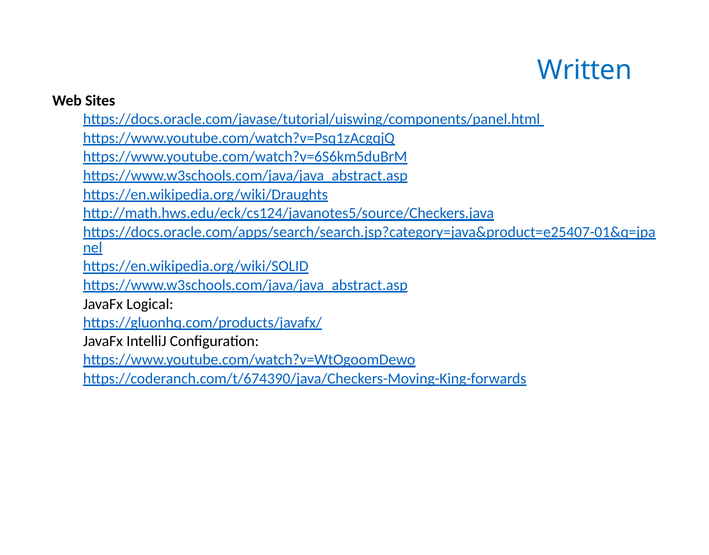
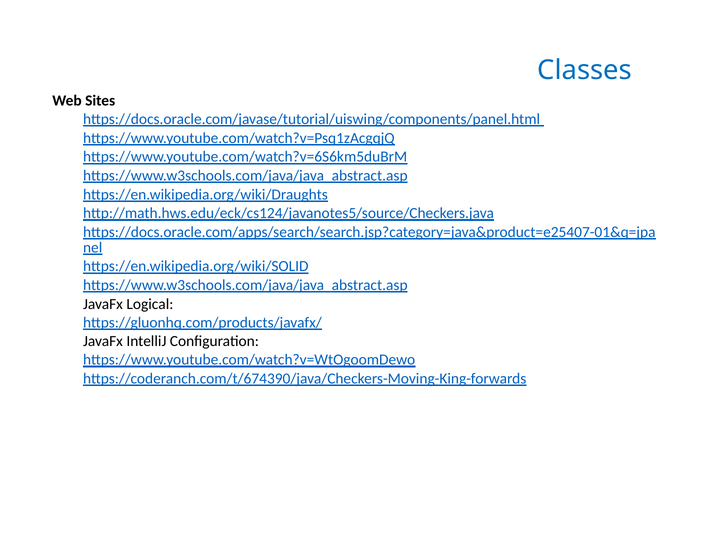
Written: Written -> Classes
